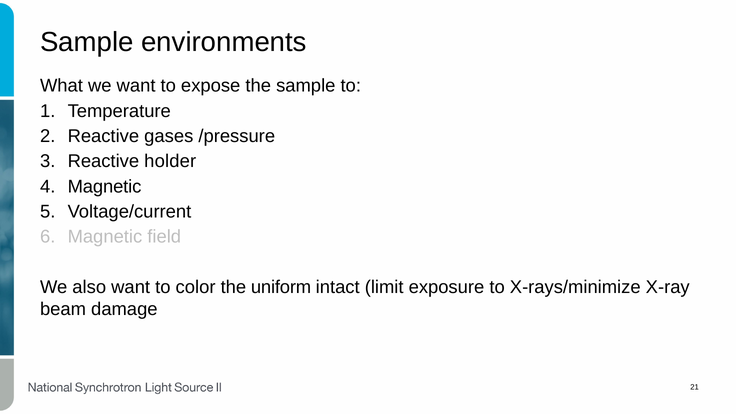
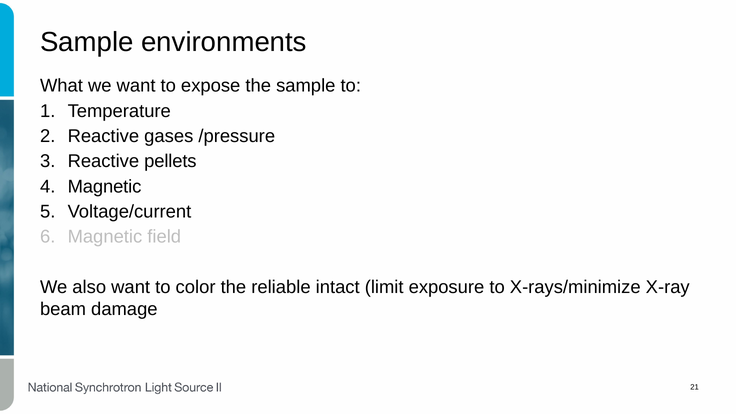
holder: holder -> pellets
uniform: uniform -> reliable
